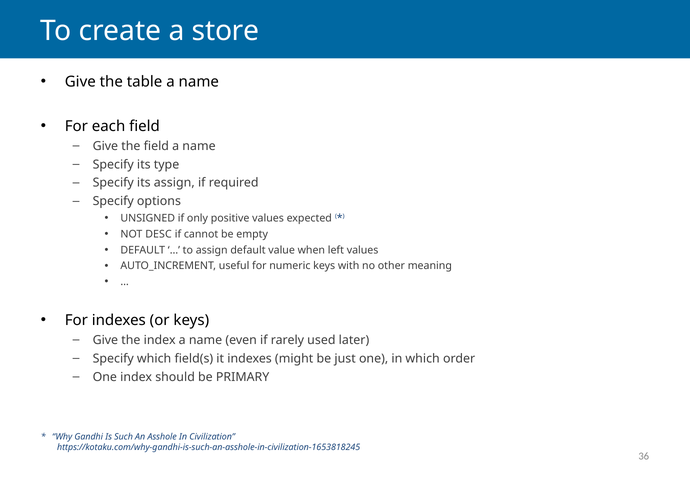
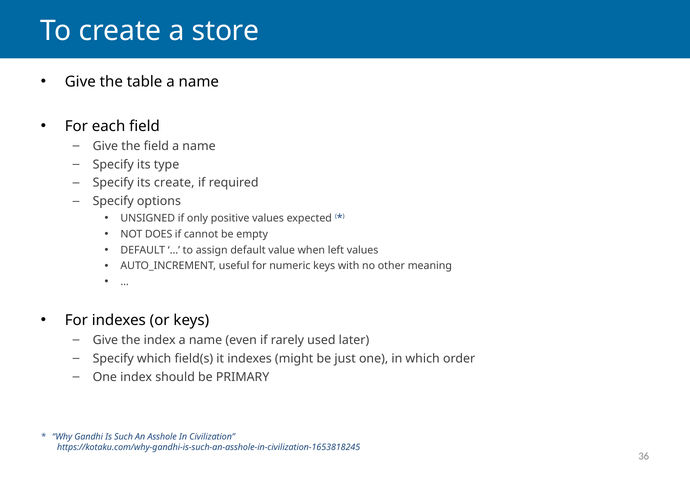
its assign: assign -> create
DESC: DESC -> DOES
